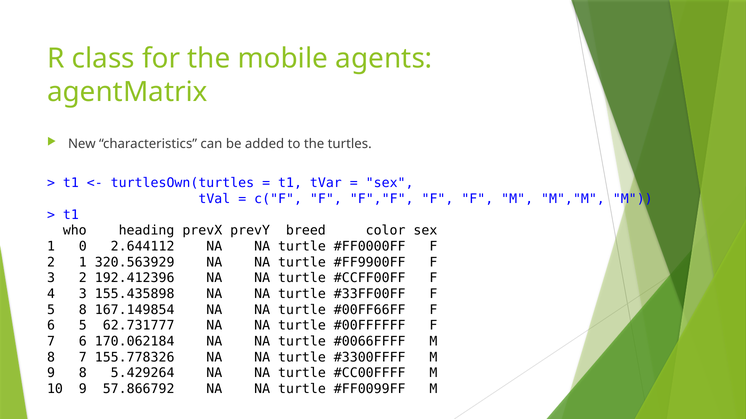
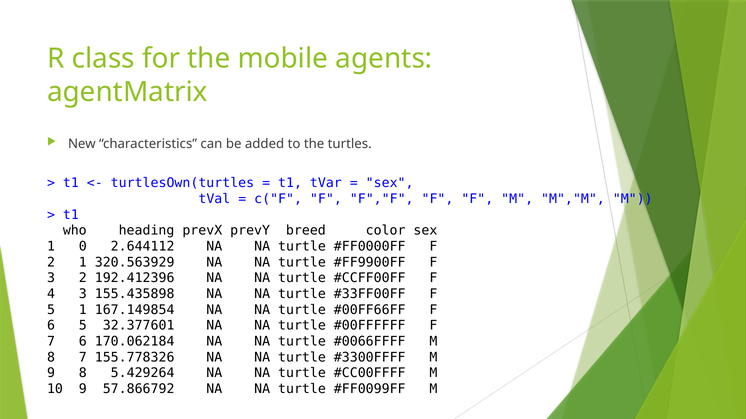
5 8: 8 -> 1
62.731777: 62.731777 -> 32.377601
